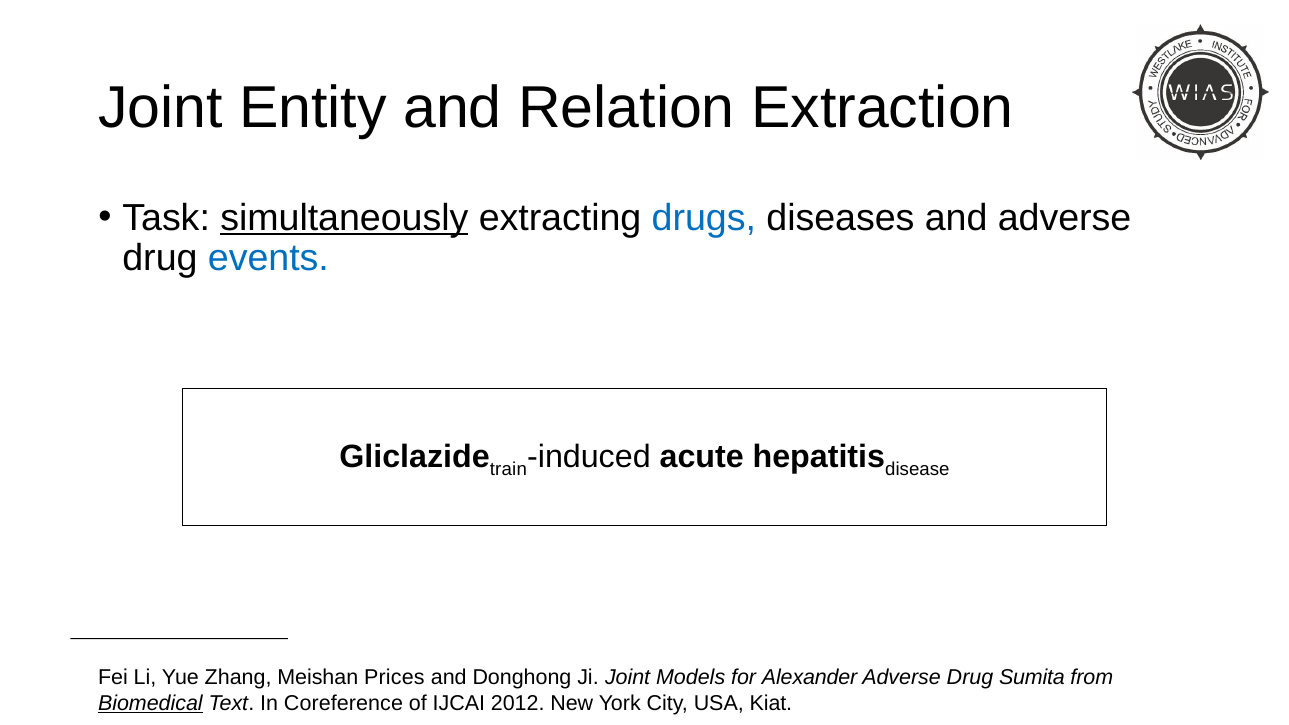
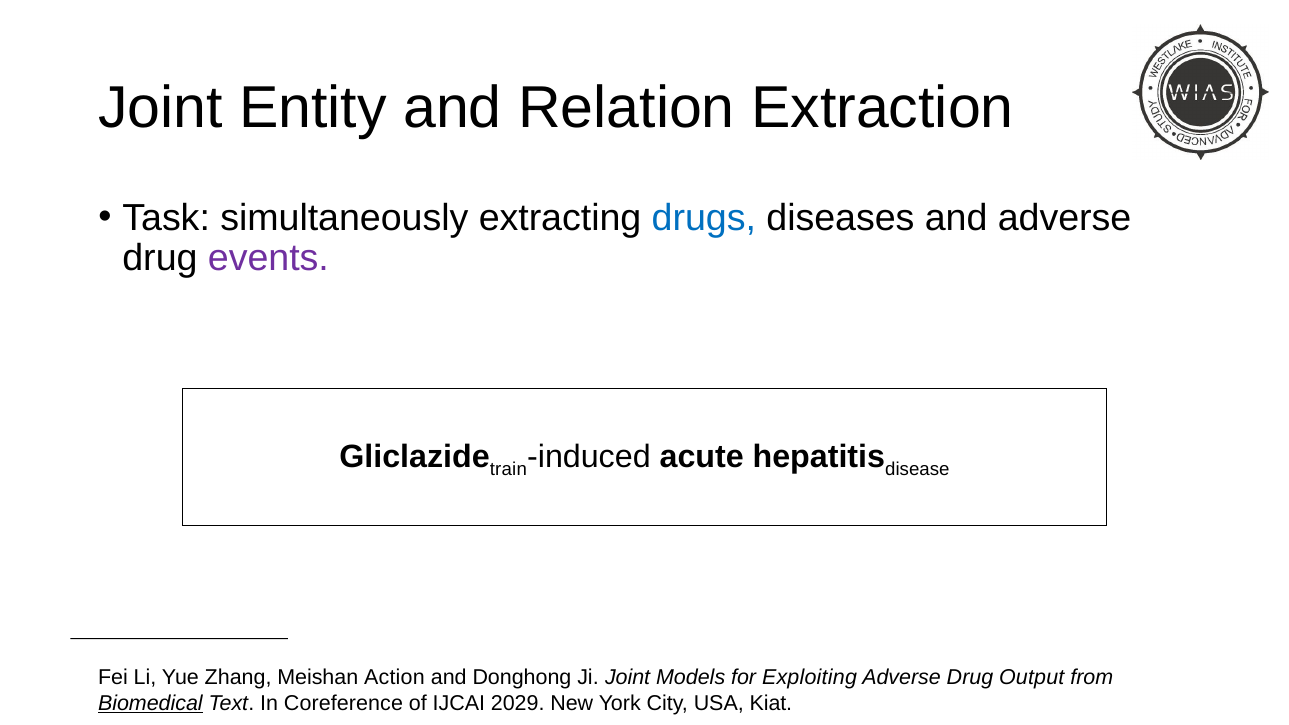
simultaneously underline: present -> none
events colour: blue -> purple
Prices: Prices -> Action
Alexander: Alexander -> Exploiting
Sumita: Sumita -> Output
2012: 2012 -> 2029
